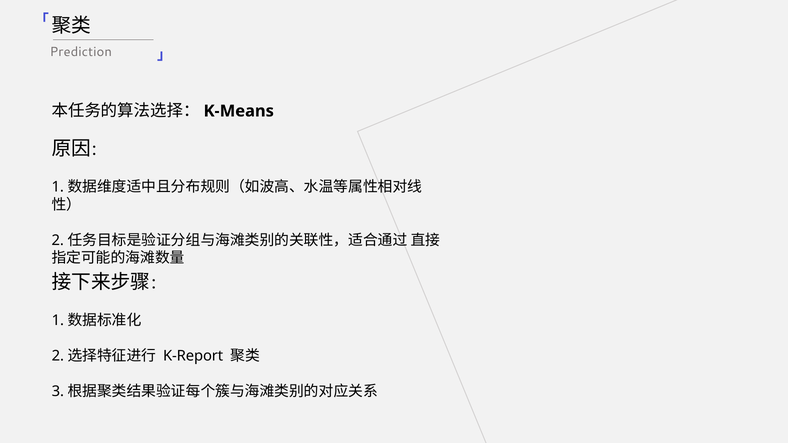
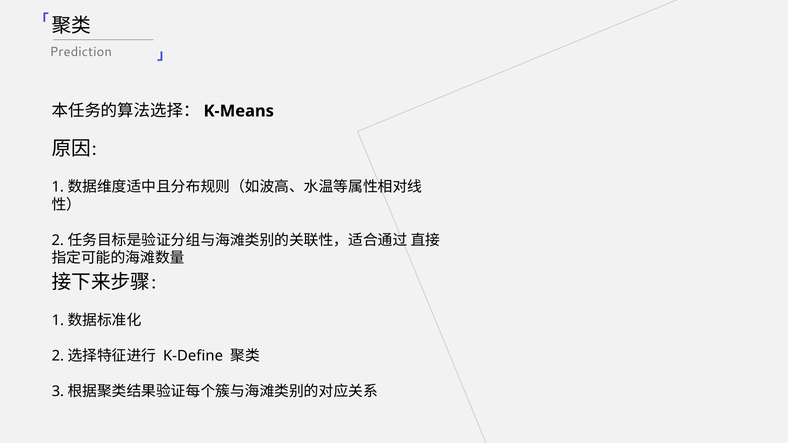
K-Report: K-Report -> K-Define
